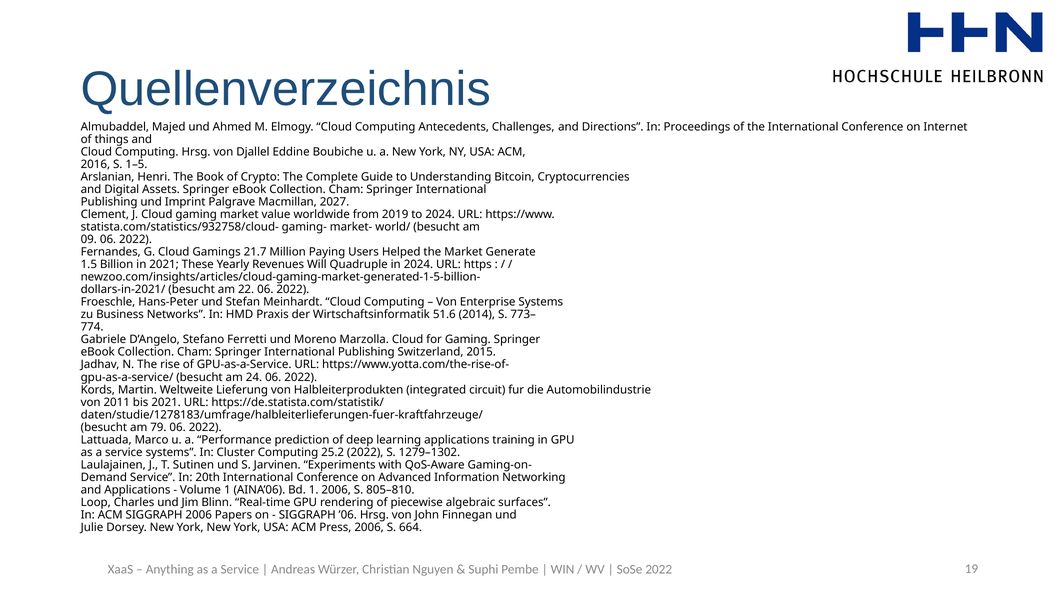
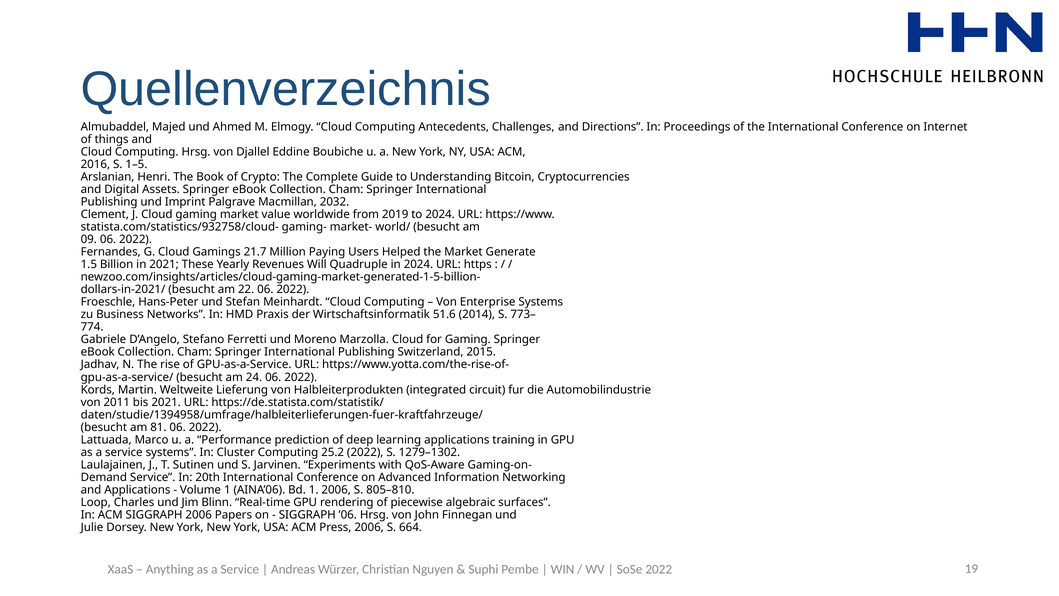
2027: 2027 -> 2032
daten/studie/1278183/umfrage/halbleiterlieferungen-fuer-kraftfahrzeuge/: daten/studie/1278183/umfrage/halbleiterlieferungen-fuer-kraftfahrzeuge/ -> daten/studie/1394958/umfrage/halbleiterlieferungen-fuer-kraftfahrzeuge/
79: 79 -> 81
